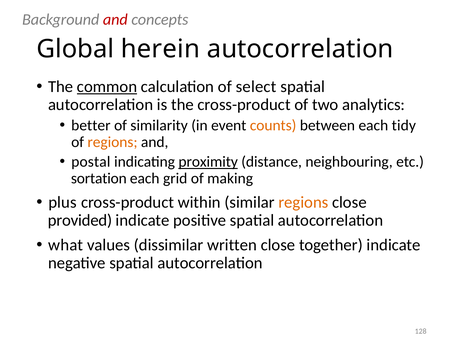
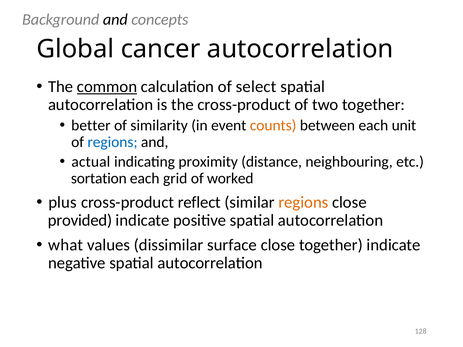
and at (115, 20) colour: red -> black
herein: herein -> cancer
two analytics: analytics -> together
tidy: tidy -> unit
regions at (113, 142) colour: orange -> blue
postal: postal -> actual
proximity underline: present -> none
making: making -> worked
within: within -> reflect
written: written -> surface
